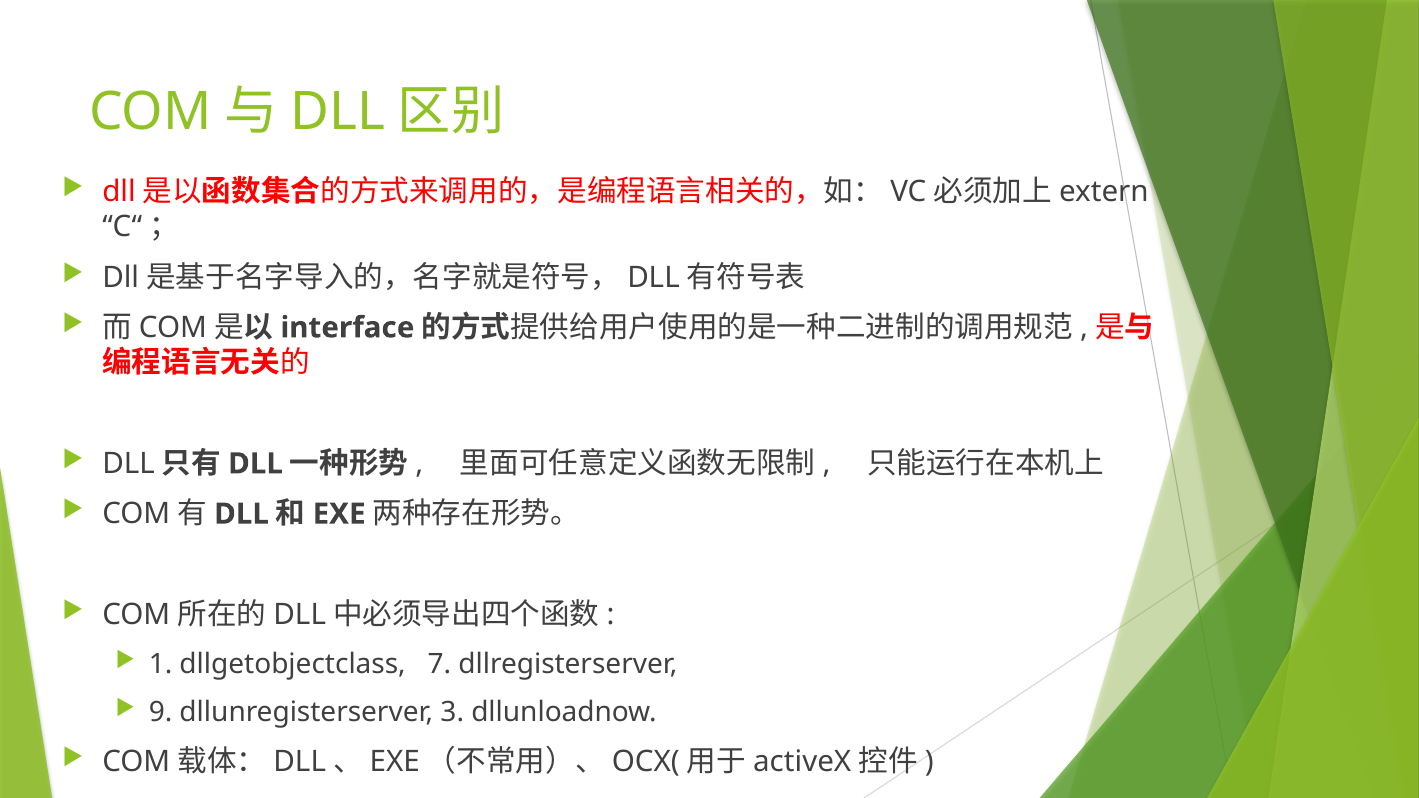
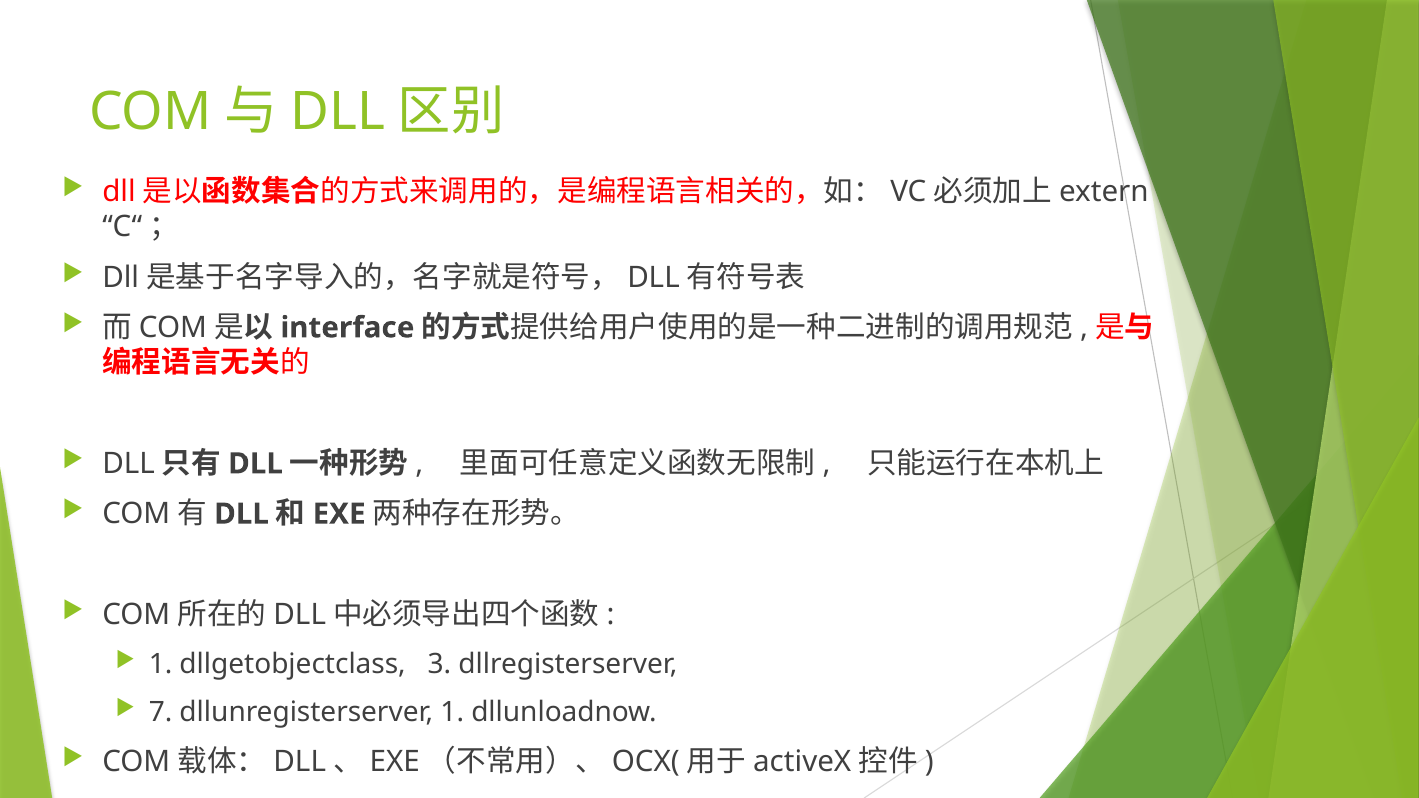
7: 7 -> 3
9: 9 -> 7
dllunregisterserver 3: 3 -> 1
